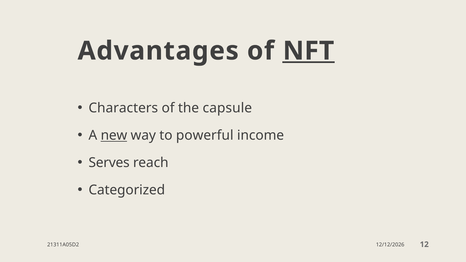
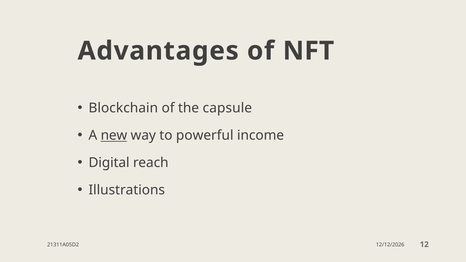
NFT underline: present -> none
Characters: Characters -> Blockchain
Serves: Serves -> Digital
Categorized: Categorized -> Illustrations
